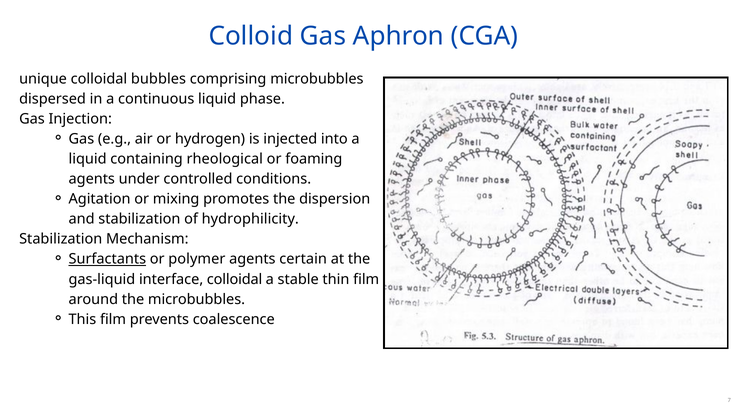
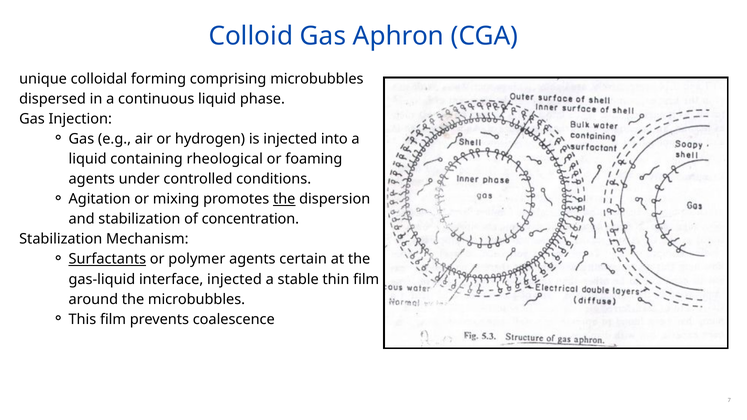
bubbles: bubbles -> forming
the at (284, 199) underline: none -> present
hydrophilicity: hydrophilicity -> concentration
interface colloidal: colloidal -> injected
